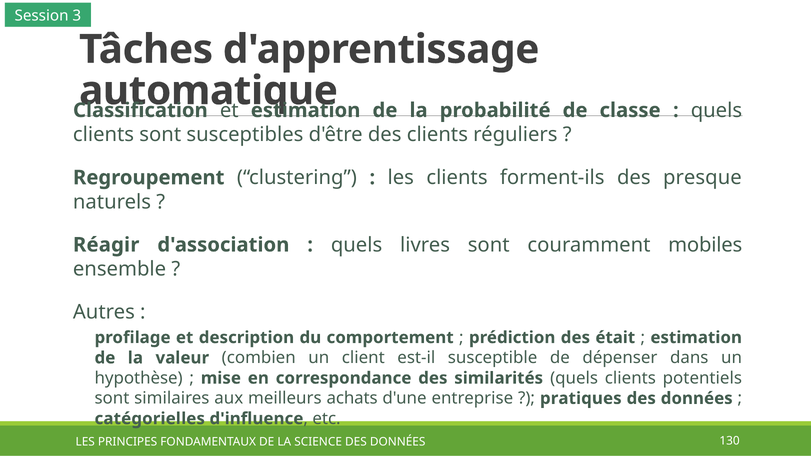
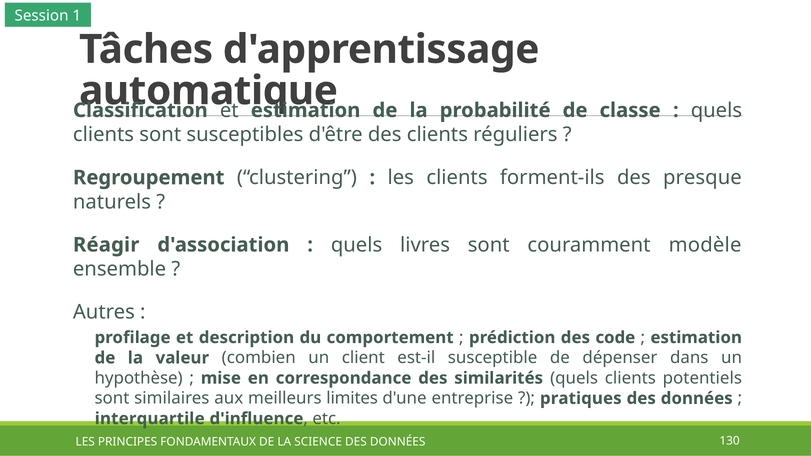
3: 3 -> 1
mobiles: mobiles -> modèle
était: était -> code
achats: achats -> limites
catégorielles: catégorielles -> interquartile
